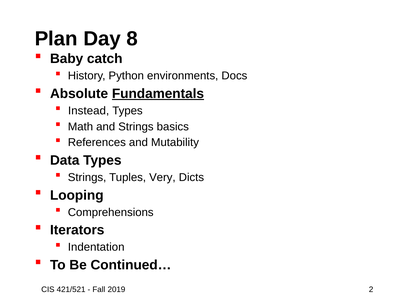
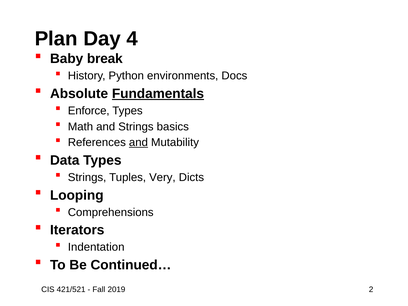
8: 8 -> 4
catch: catch -> break
Instead: Instead -> Enforce
and at (138, 142) underline: none -> present
